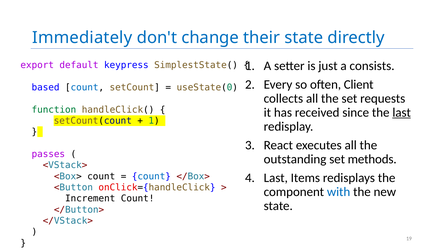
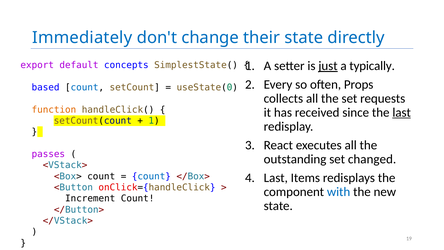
just underline: none -> present
consists: consists -> typically
keypress: keypress -> concepts
Client: Client -> Props
function colour: green -> orange
methods: methods -> changed
